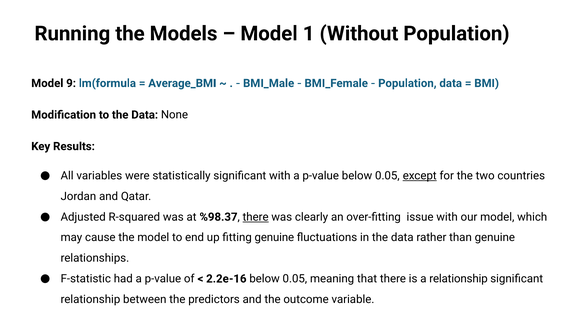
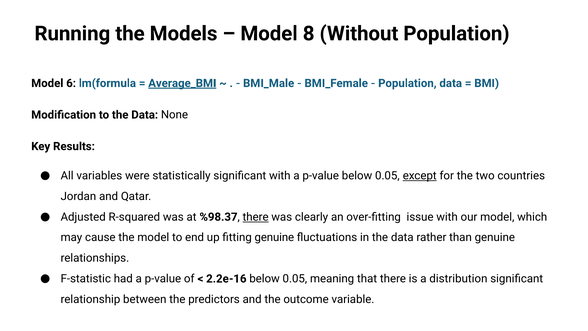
1: 1 -> 8
9: 9 -> 6
Average_BMI underline: none -> present
a relationship: relationship -> distribution
